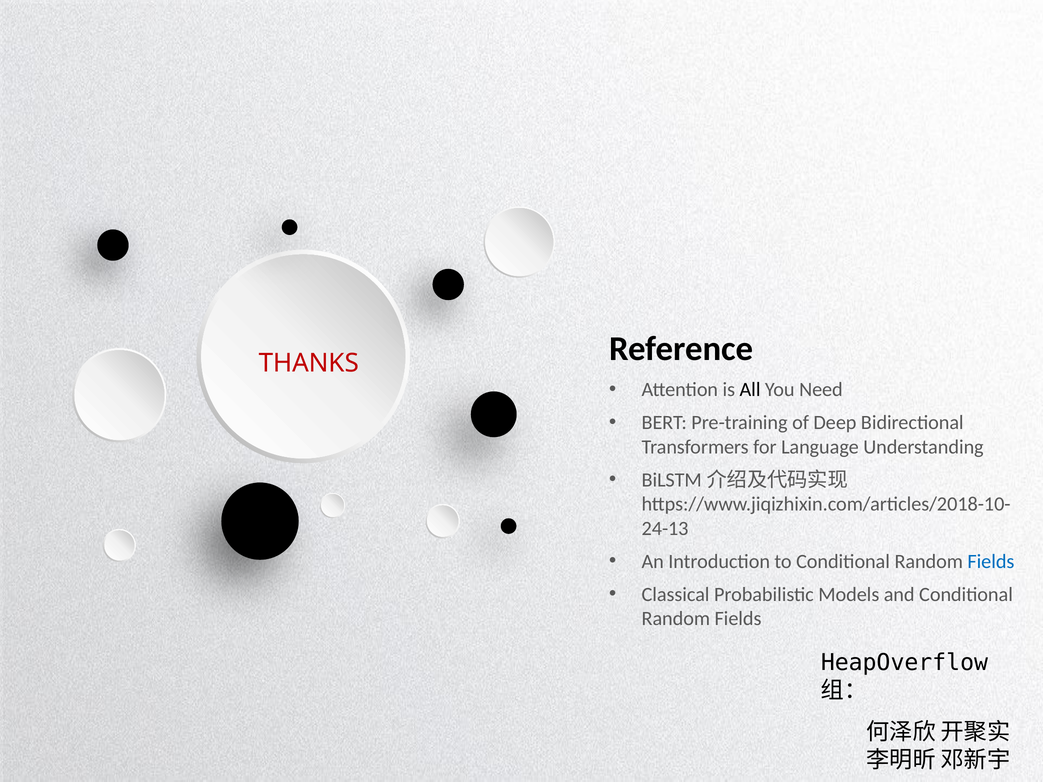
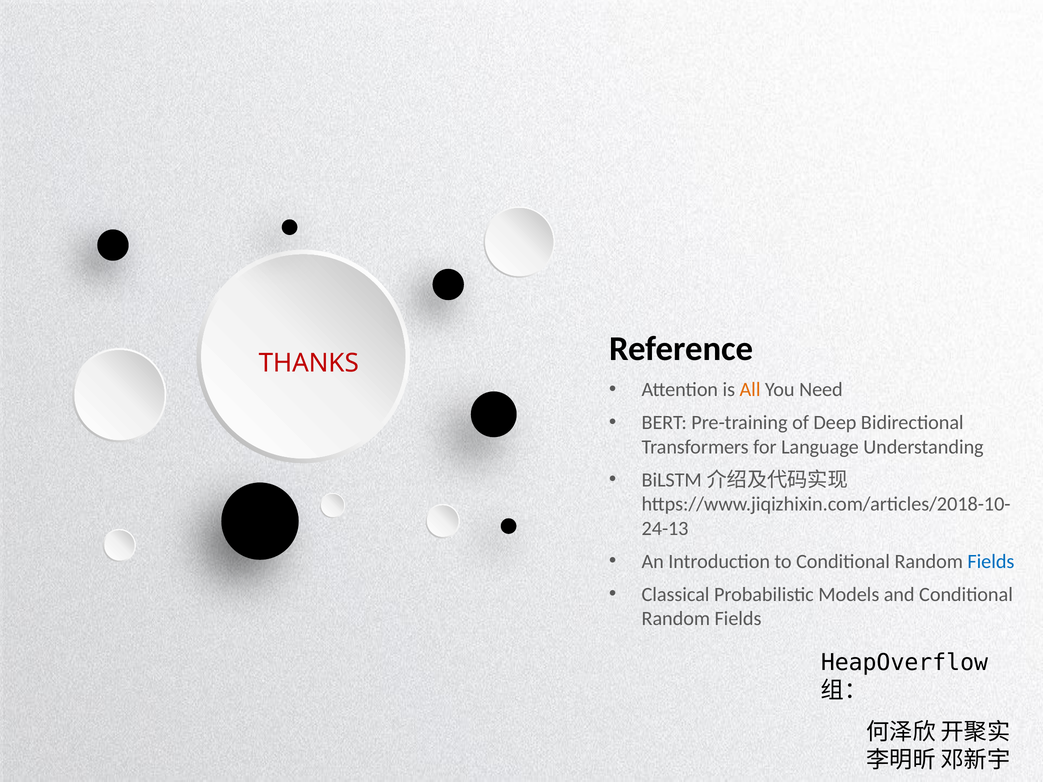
All colour: black -> orange
